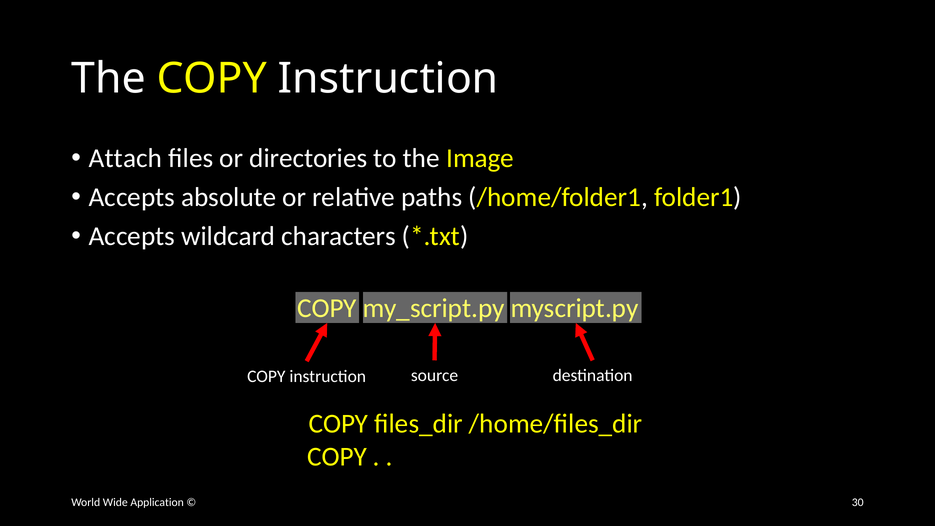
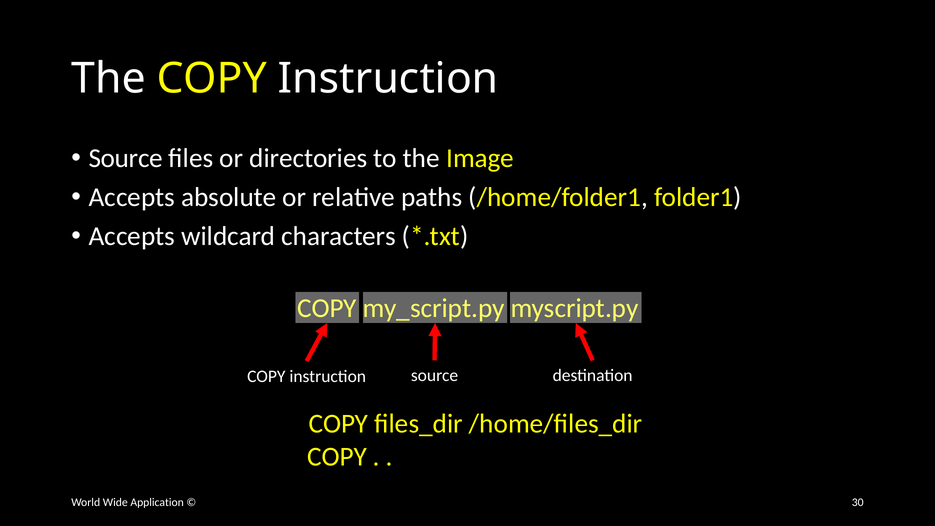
Attach at (126, 158): Attach -> Source
